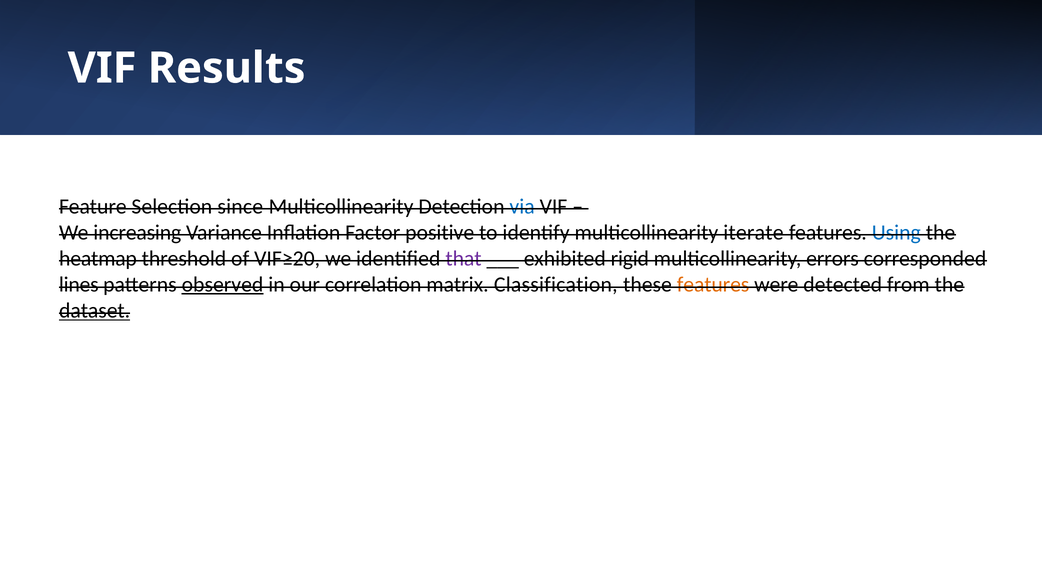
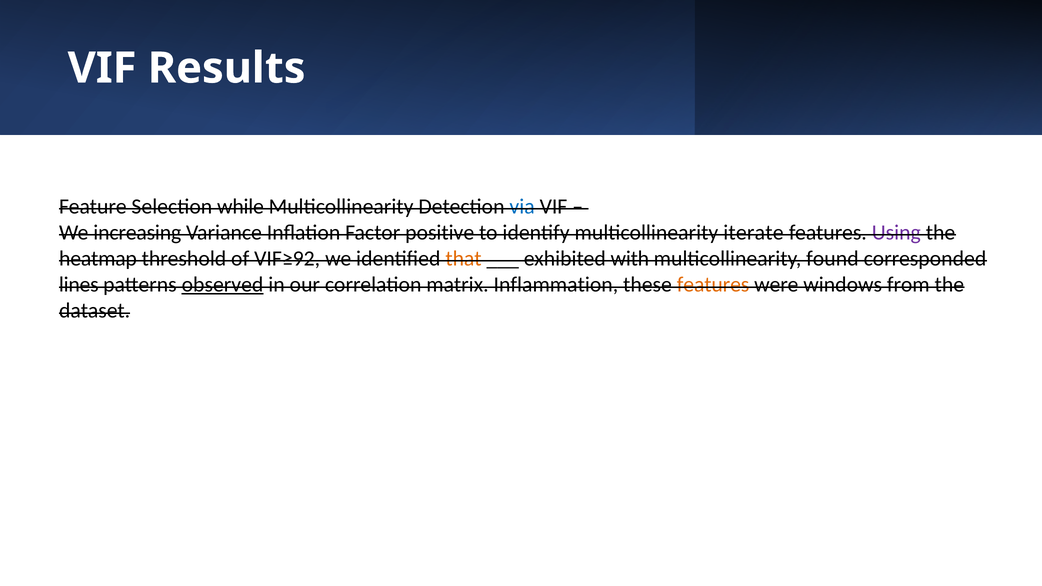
since: since -> while
Using colour: blue -> purple
VIF≥20: VIF≥20 -> VIF≥92
that colour: purple -> orange
rigid: rigid -> with
errors: errors -> found
Classification: Classification -> Inflammation
detected: detected -> windows
dataset underline: present -> none
